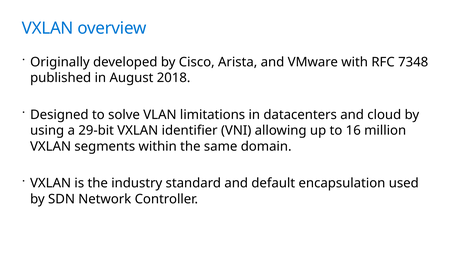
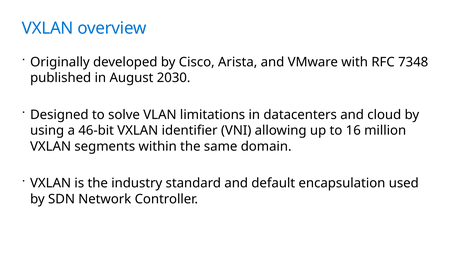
2018: 2018 -> 2030
29-bit: 29-bit -> 46-bit
